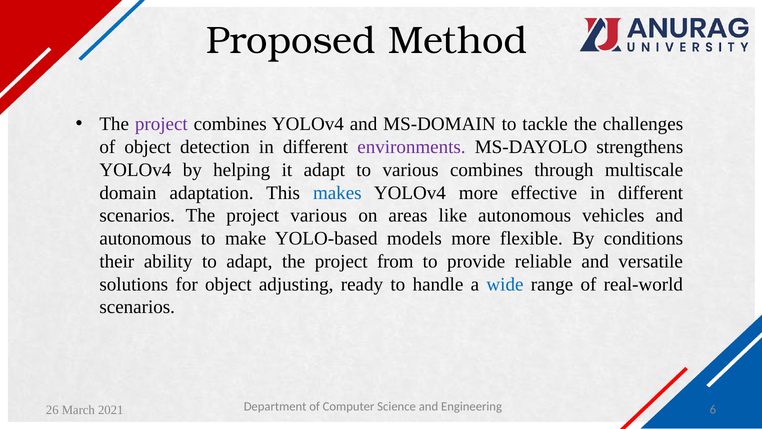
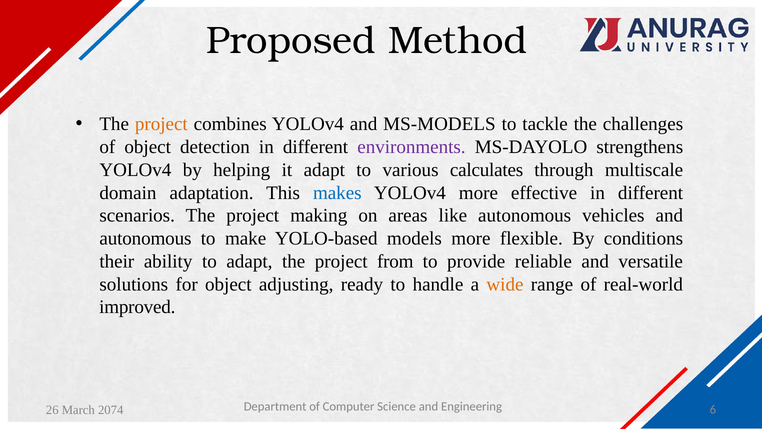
project at (161, 124) colour: purple -> orange
MS-DOMAIN: MS-DOMAIN -> MS-MODELS
various combines: combines -> calculates
project various: various -> making
wide colour: blue -> orange
scenarios at (137, 307): scenarios -> improved
2021: 2021 -> 2074
